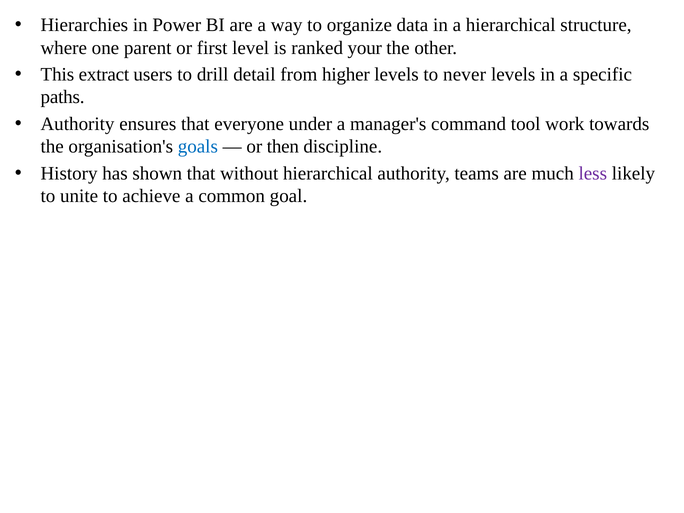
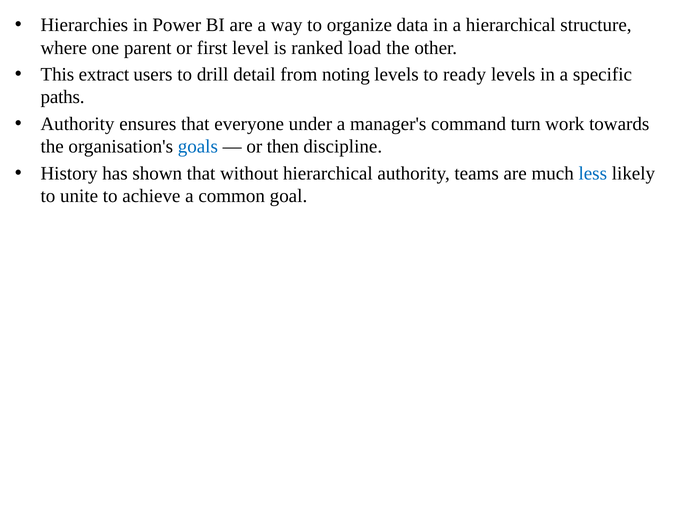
your: your -> load
higher: higher -> noting
never: never -> ready
tool: tool -> turn
less colour: purple -> blue
